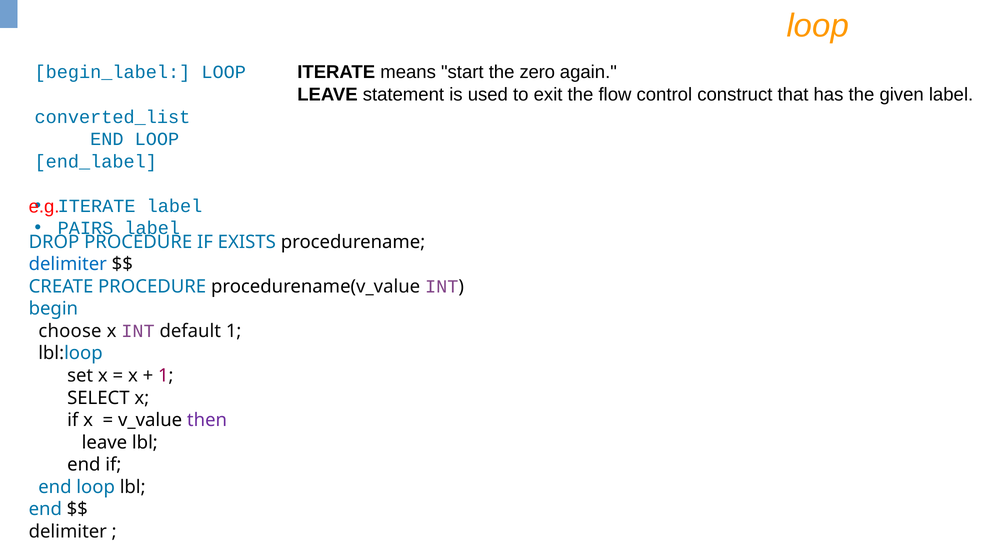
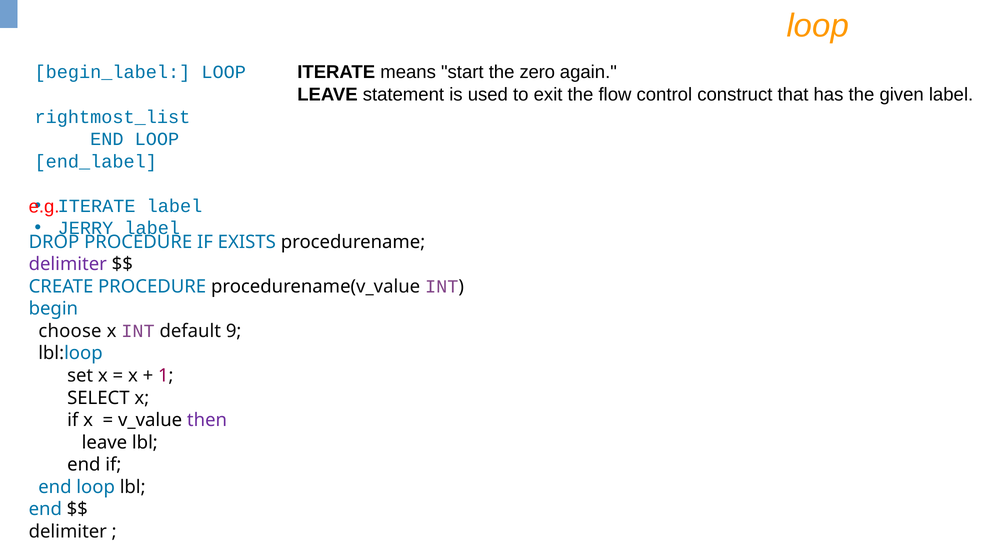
converted_list: converted_list -> rightmost_list
PAIRS: PAIRS -> JERRY
delimiter at (68, 264) colour: blue -> purple
default 1: 1 -> 9
